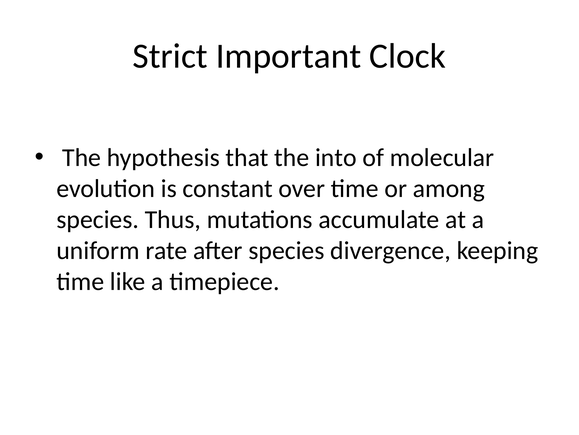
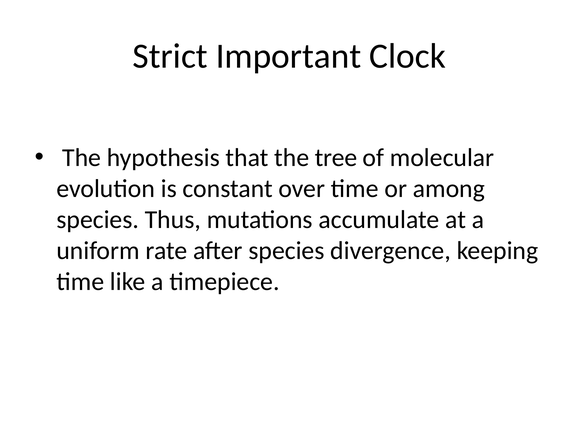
into: into -> tree
